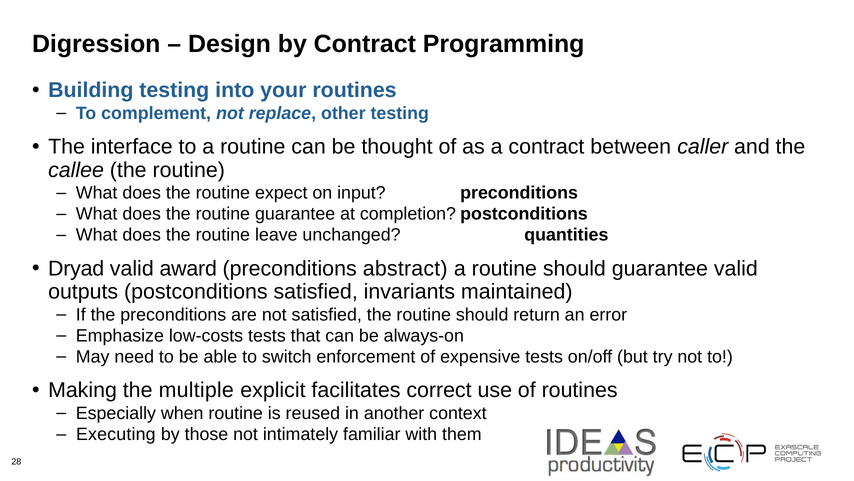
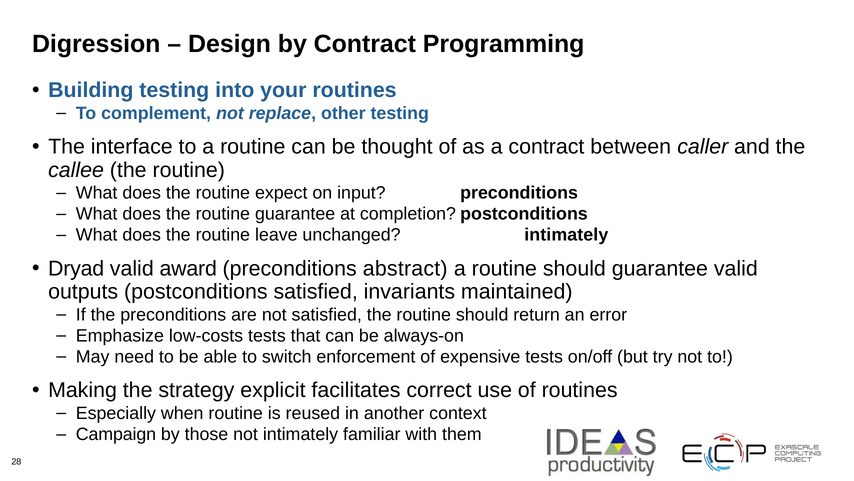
unchanged quantities: quantities -> intimately
multiple: multiple -> strategy
Executing: Executing -> Campaign
